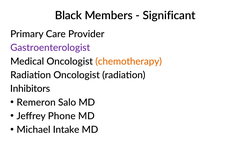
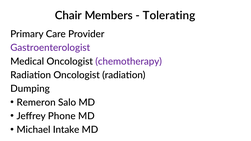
Black: Black -> Chair
Significant: Significant -> Tolerating
chemotherapy colour: orange -> purple
Inhibitors: Inhibitors -> Dumping
